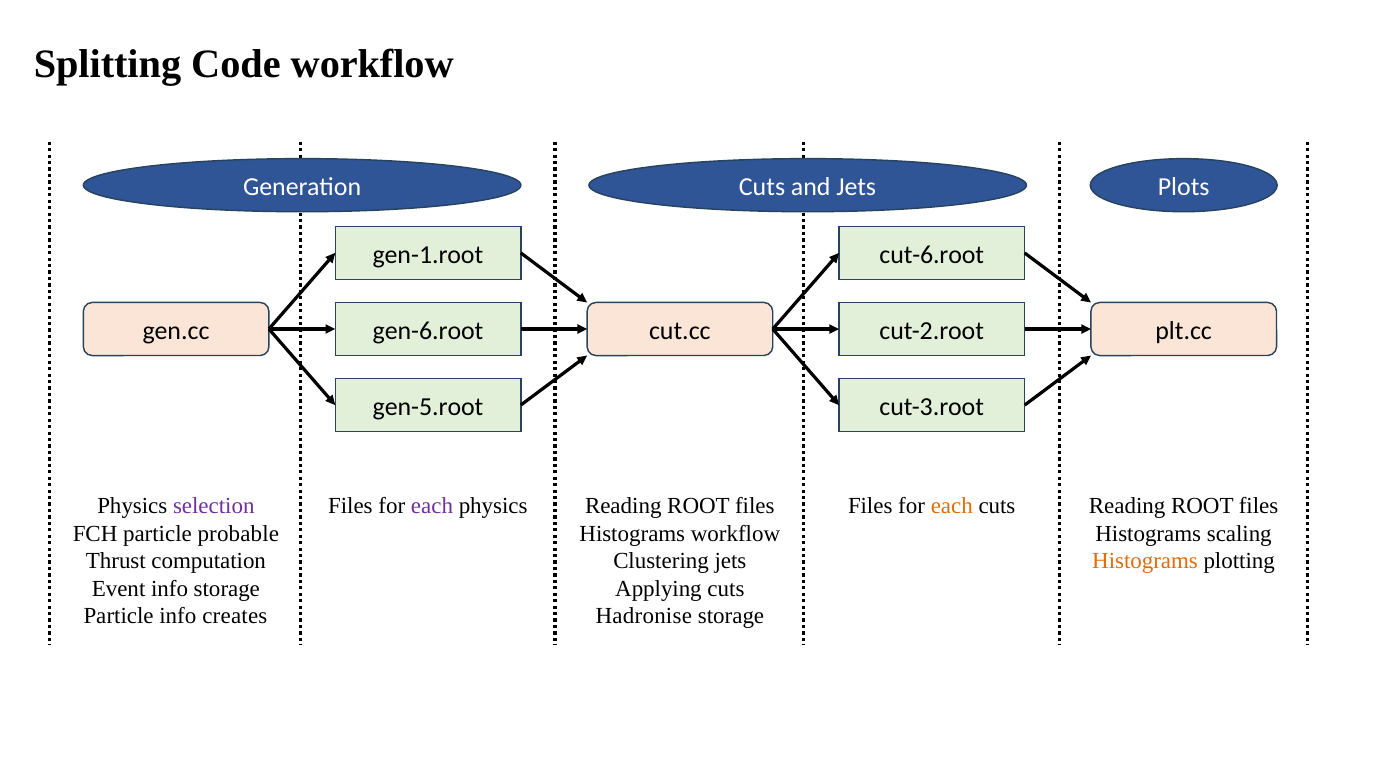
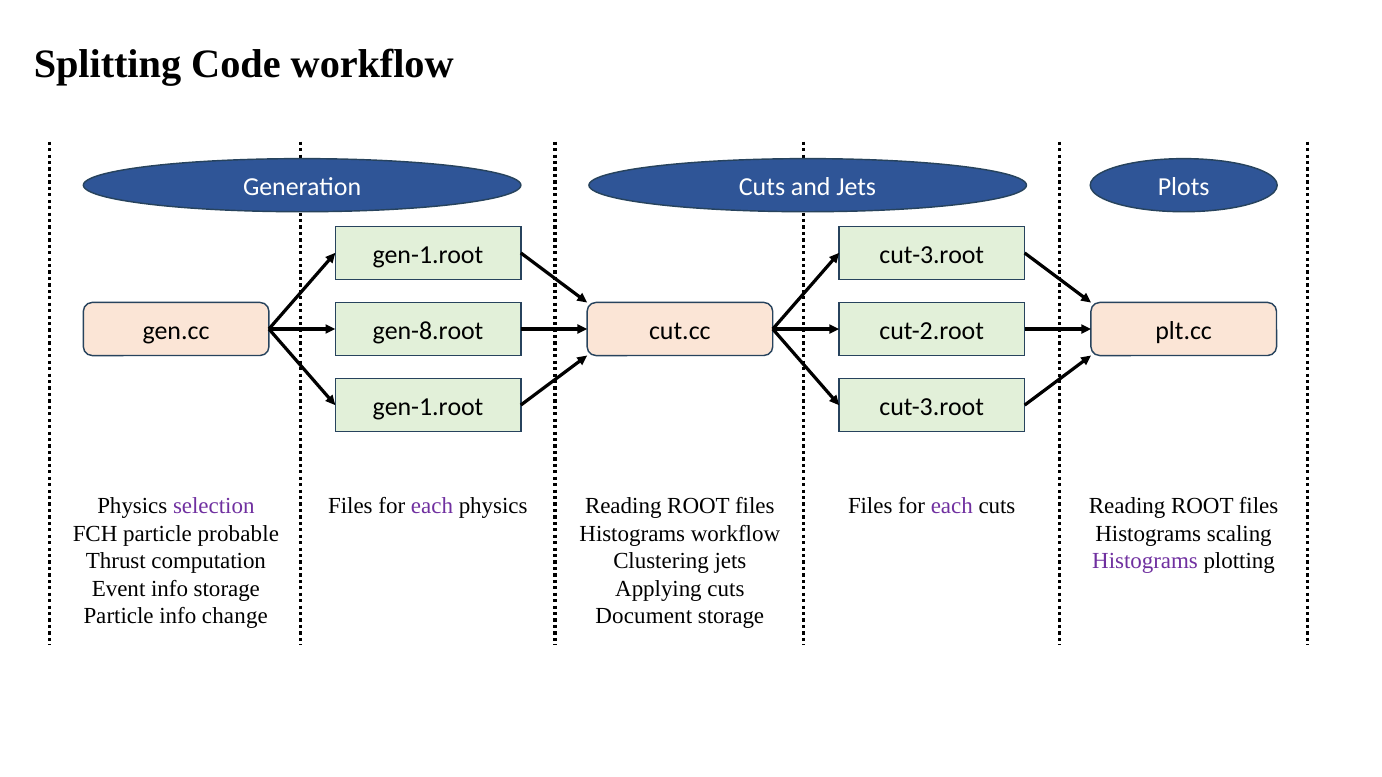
cut-6.root at (932, 255): cut-6.root -> cut-3.root
gen-6.root: gen-6.root -> gen-8.root
gen-5.root at (428, 407): gen-5.root -> gen-1.root
each at (952, 506) colour: orange -> purple
Histograms at (1145, 561) colour: orange -> purple
creates: creates -> change
Hadronise: Hadronise -> Document
